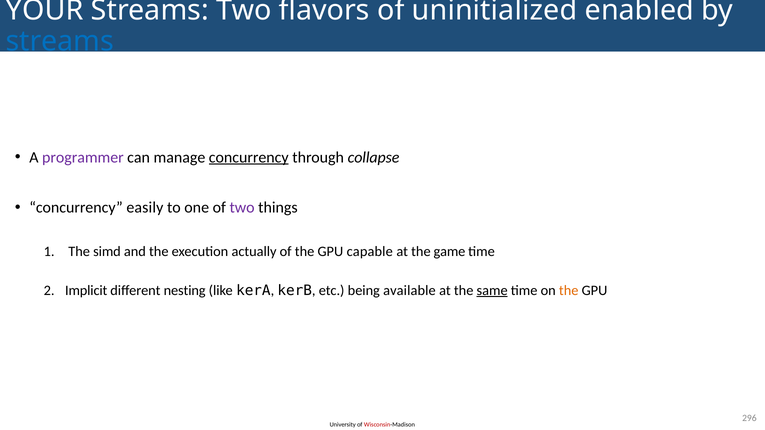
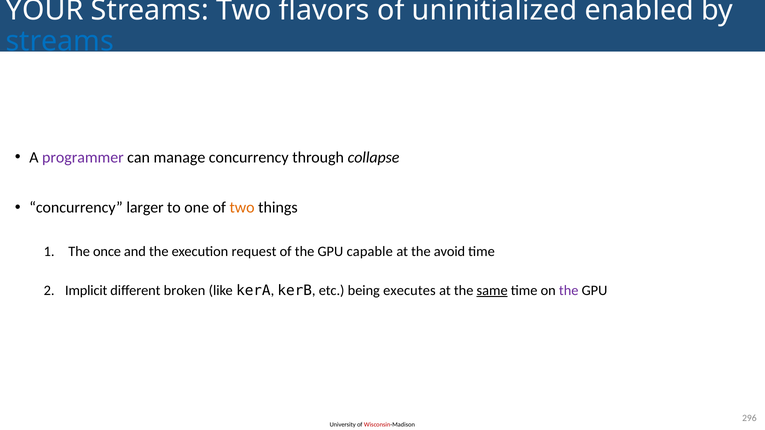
concurrency at (249, 157) underline: present -> none
easily: easily -> larger
two at (242, 208) colour: purple -> orange
simd: simd -> once
actually: actually -> request
game: game -> avoid
nesting: nesting -> broken
available: available -> executes
the at (569, 291) colour: orange -> purple
